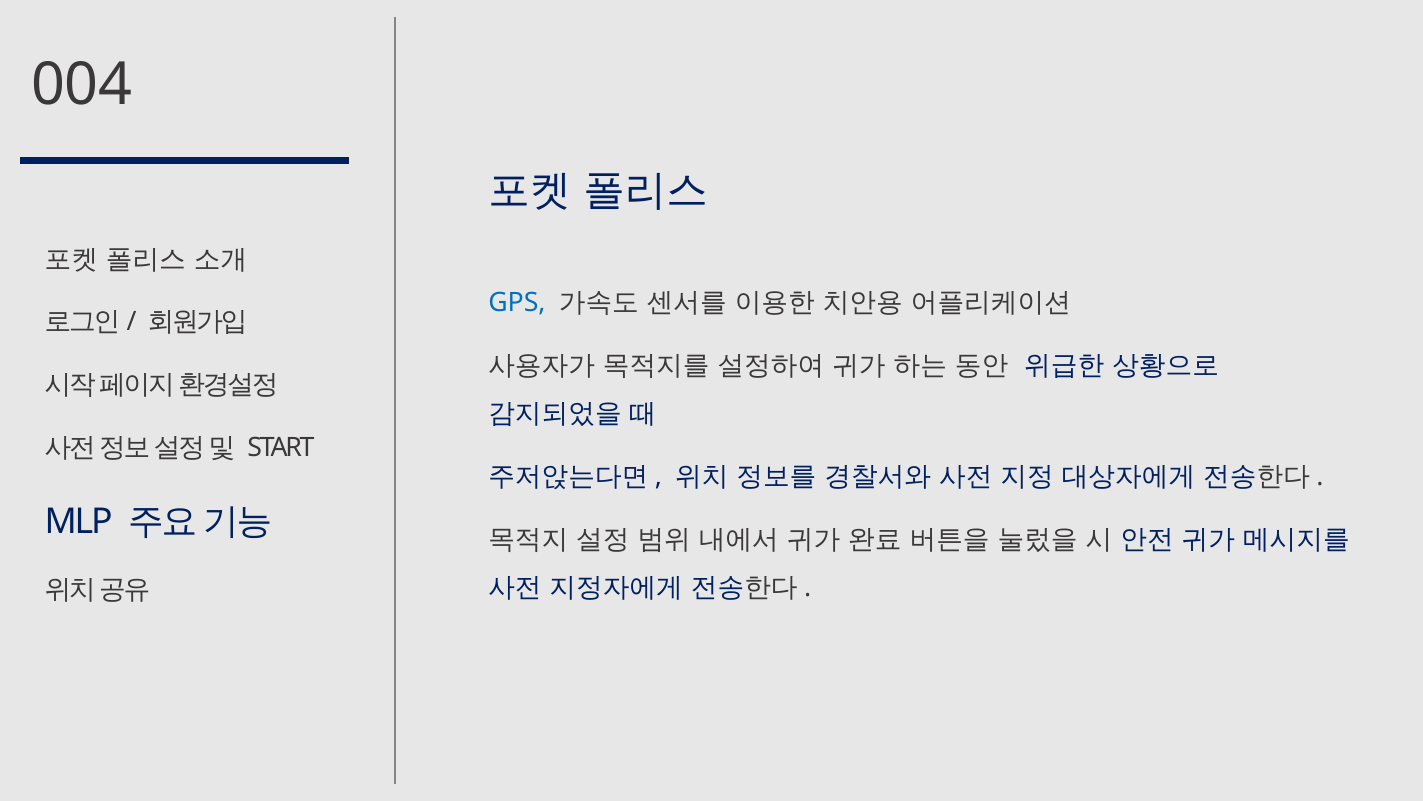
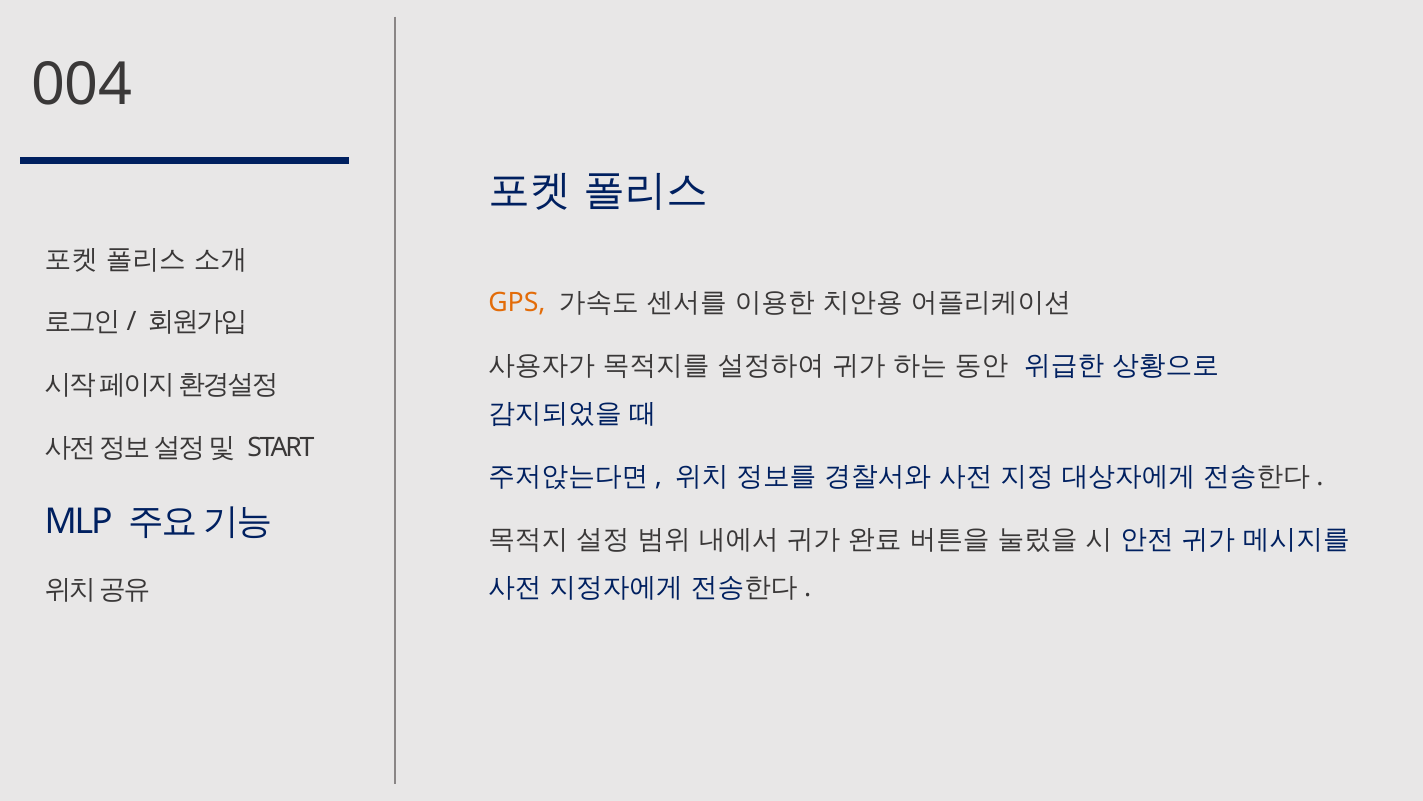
GPS colour: blue -> orange
